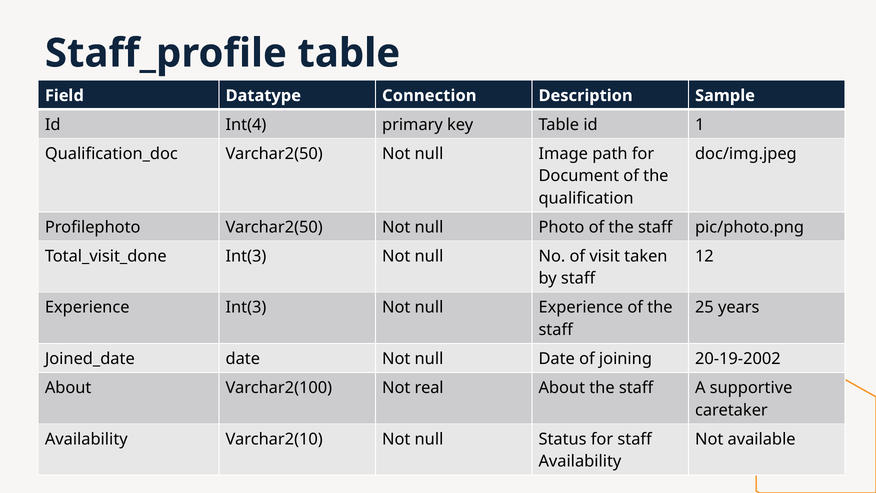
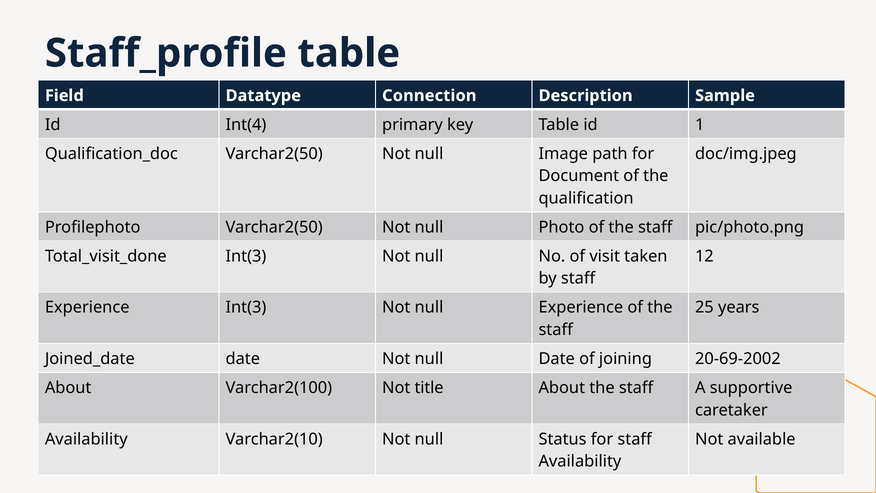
20-19-2002: 20-19-2002 -> 20-69-2002
real: real -> title
